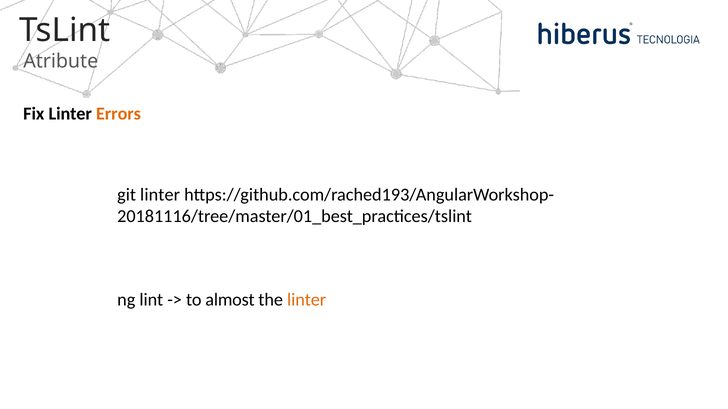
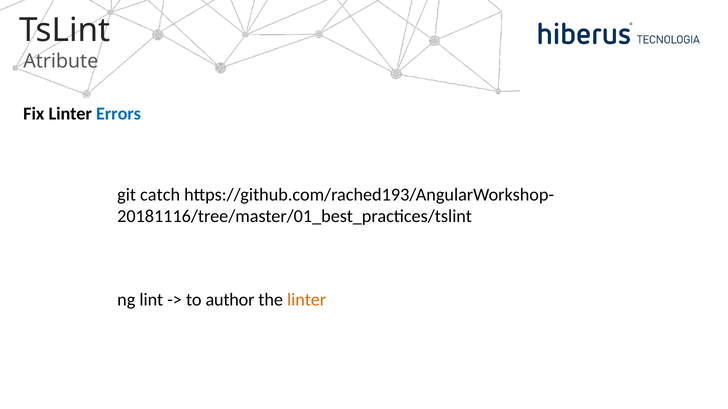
Errors colour: orange -> blue
git linter: linter -> catch
almost: almost -> author
